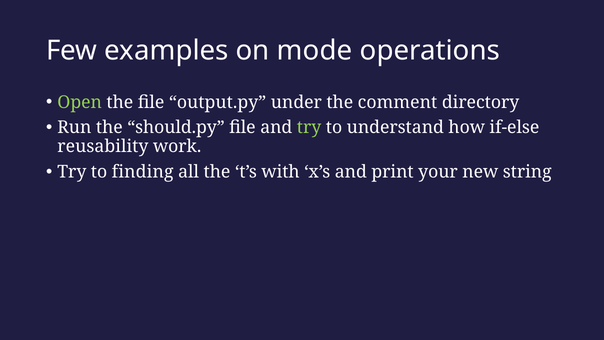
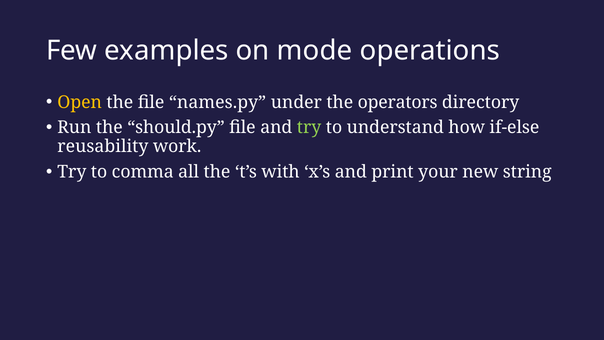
Open colour: light green -> yellow
output.py: output.py -> names.py
comment: comment -> operators
finding: finding -> comma
